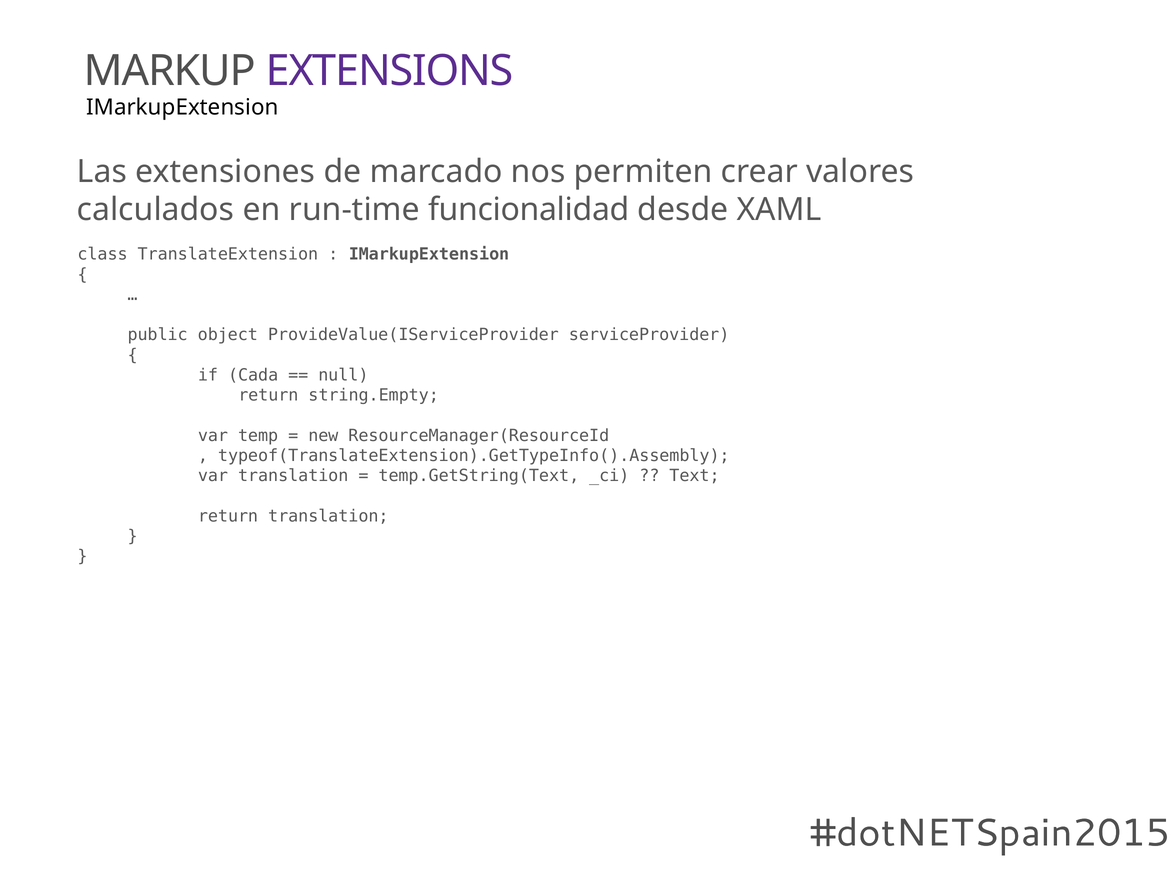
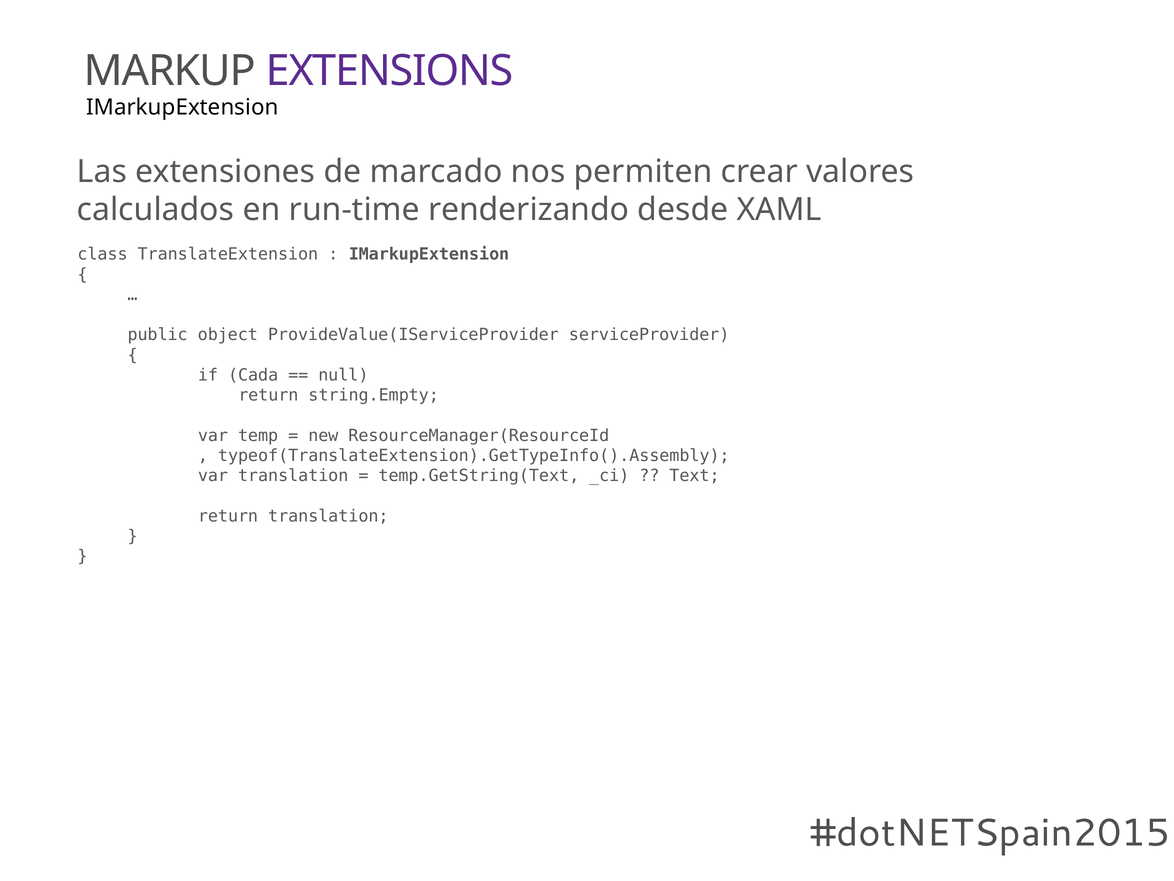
funcionalidad: funcionalidad -> renderizando
